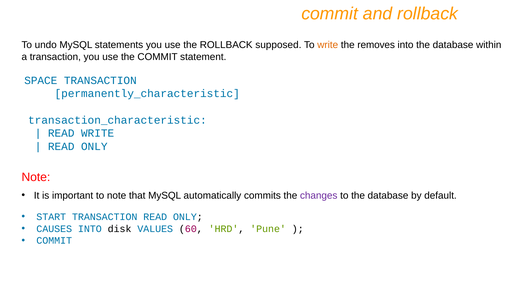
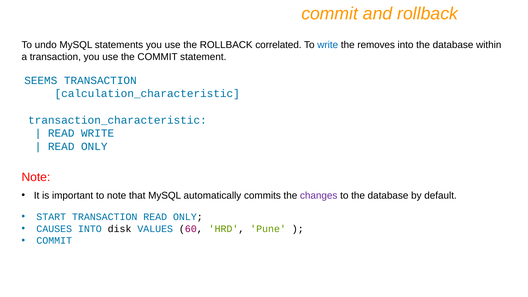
supposed: supposed -> correlated
write at (328, 45) colour: orange -> blue
SPACE: SPACE -> SEEMS
permanently_characteristic: permanently_characteristic -> calculation_characteristic
